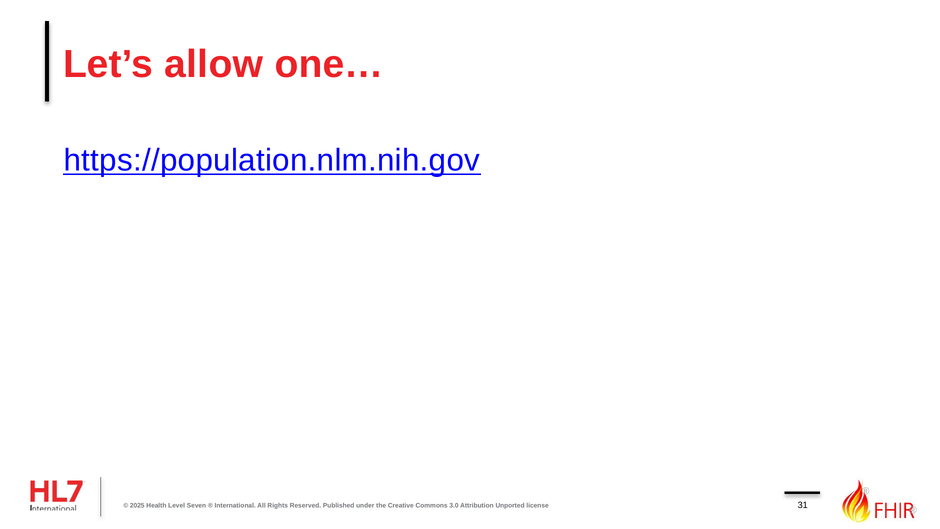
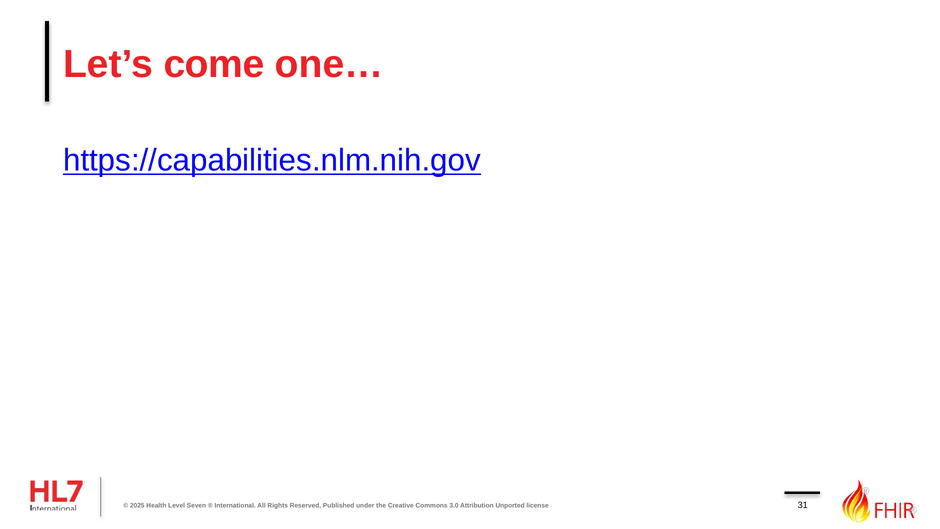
allow: allow -> come
https://population.nlm.nih.gov: https://population.nlm.nih.gov -> https://capabilities.nlm.nih.gov
